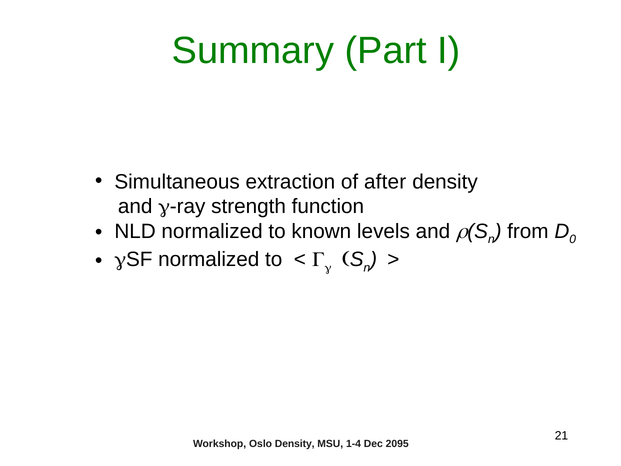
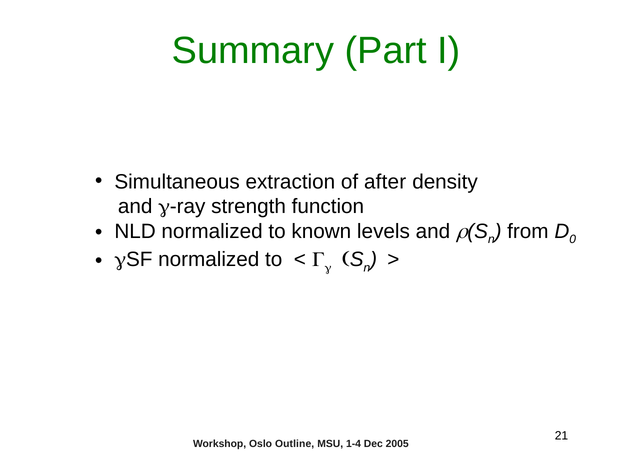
Oslo Density: Density -> Outline
2095: 2095 -> 2005
